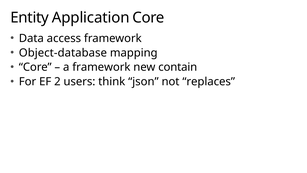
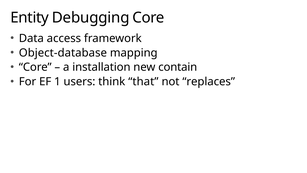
Application: Application -> Debugging
a framework: framework -> installation
2: 2 -> 1
json: json -> that
